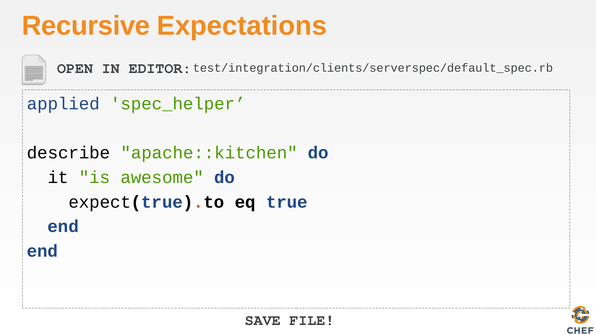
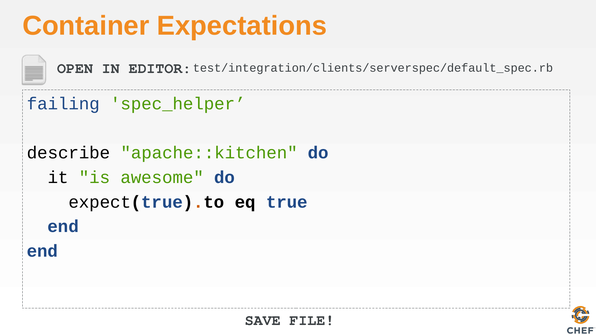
Recursive: Recursive -> Container
applied: applied -> failing
